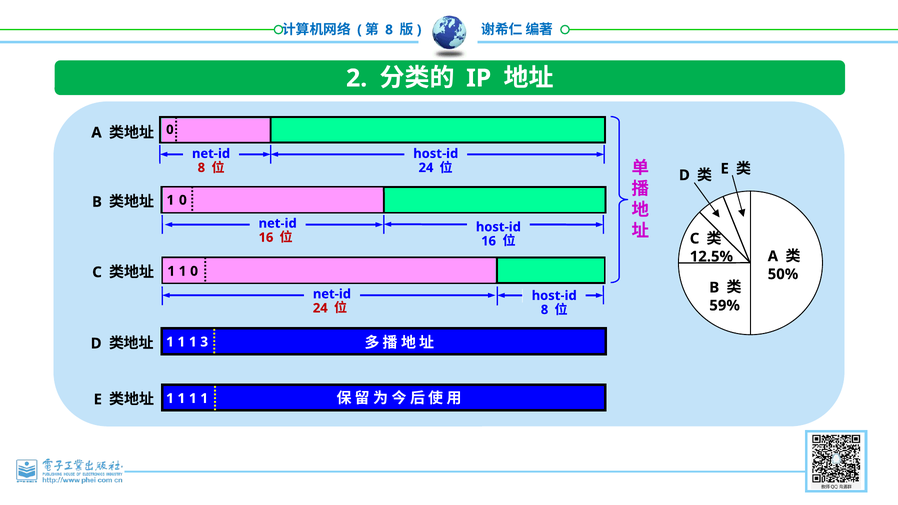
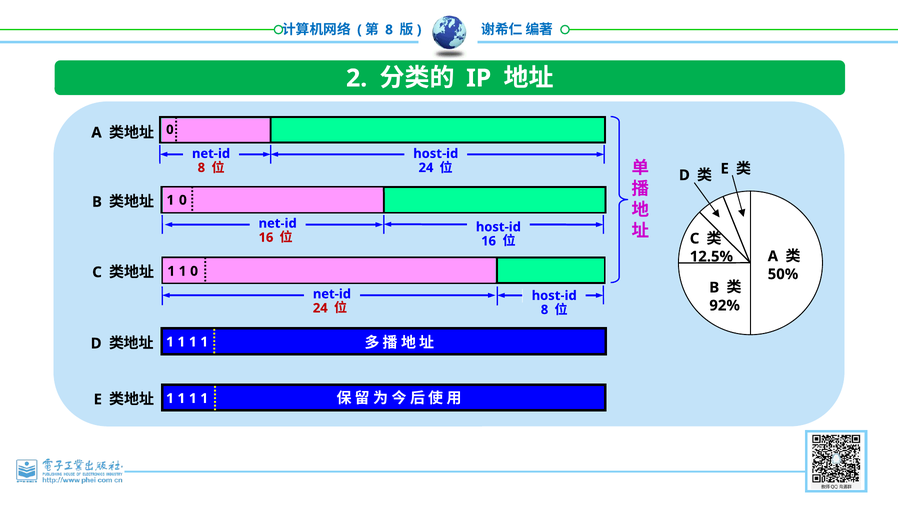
59%: 59% -> 92%
3 at (204, 342): 3 -> 1
